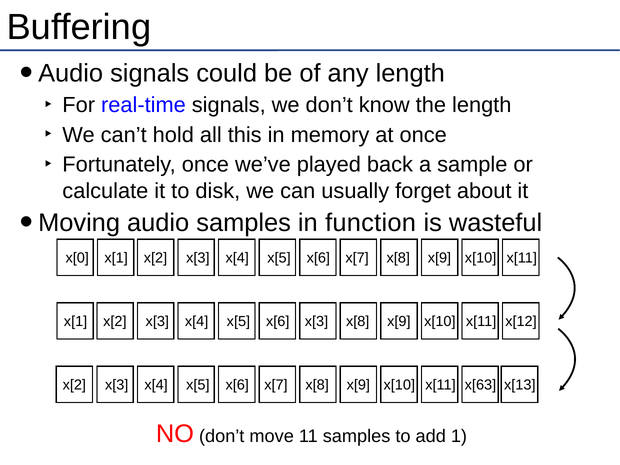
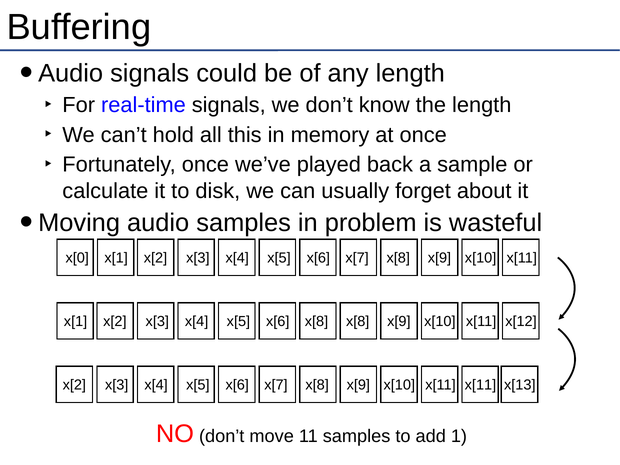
function: function -> problem
x[6 x[3: x[3 -> x[8
x[11 x[63: x[63 -> x[11
